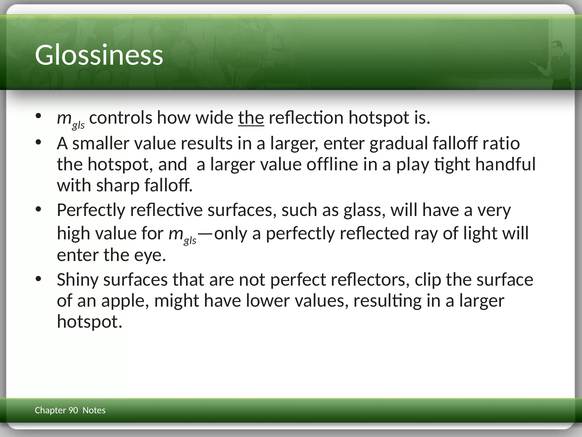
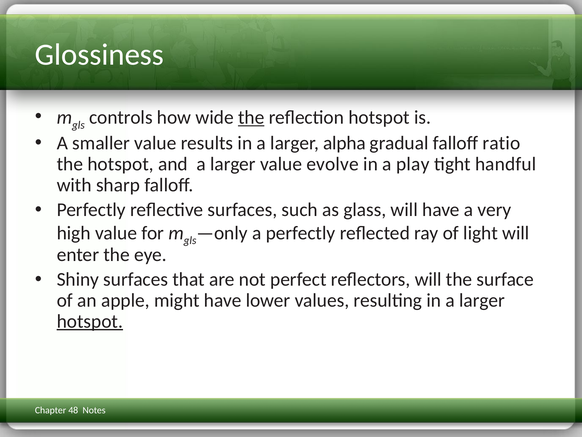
larger enter: enter -> alpha
offline: offline -> evolve
reflectors clip: clip -> will
hotspot at (90, 321) underline: none -> present
90: 90 -> 48
